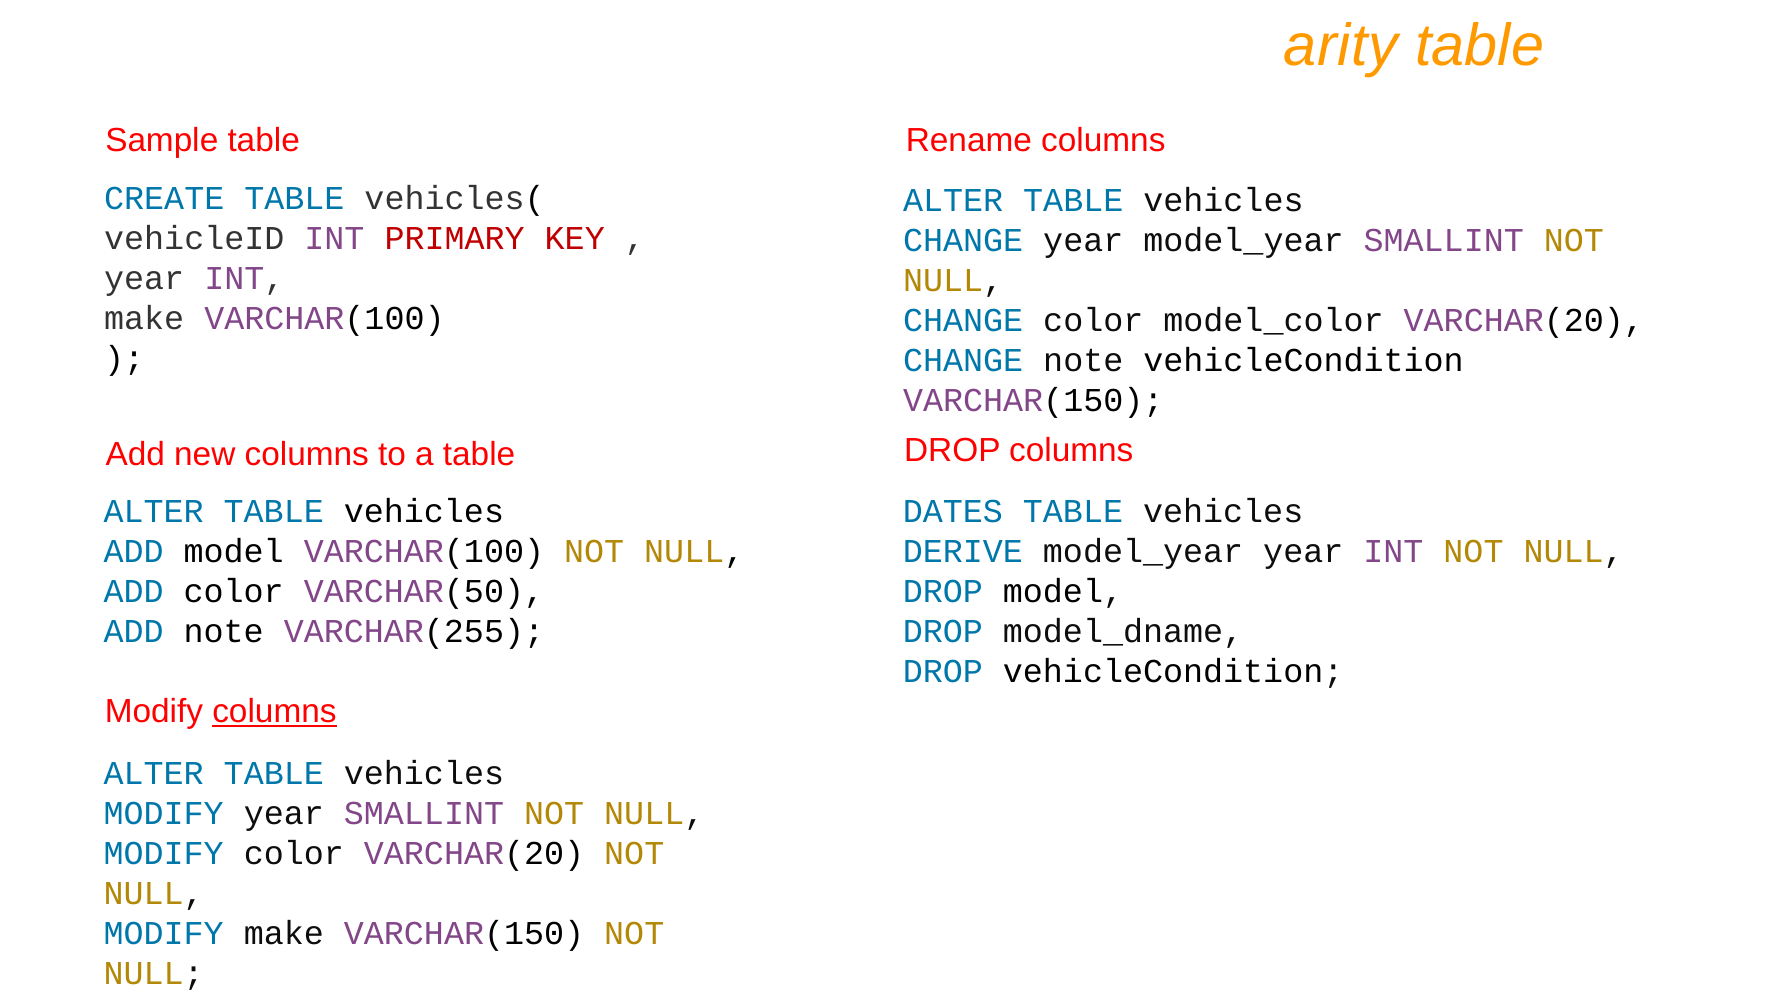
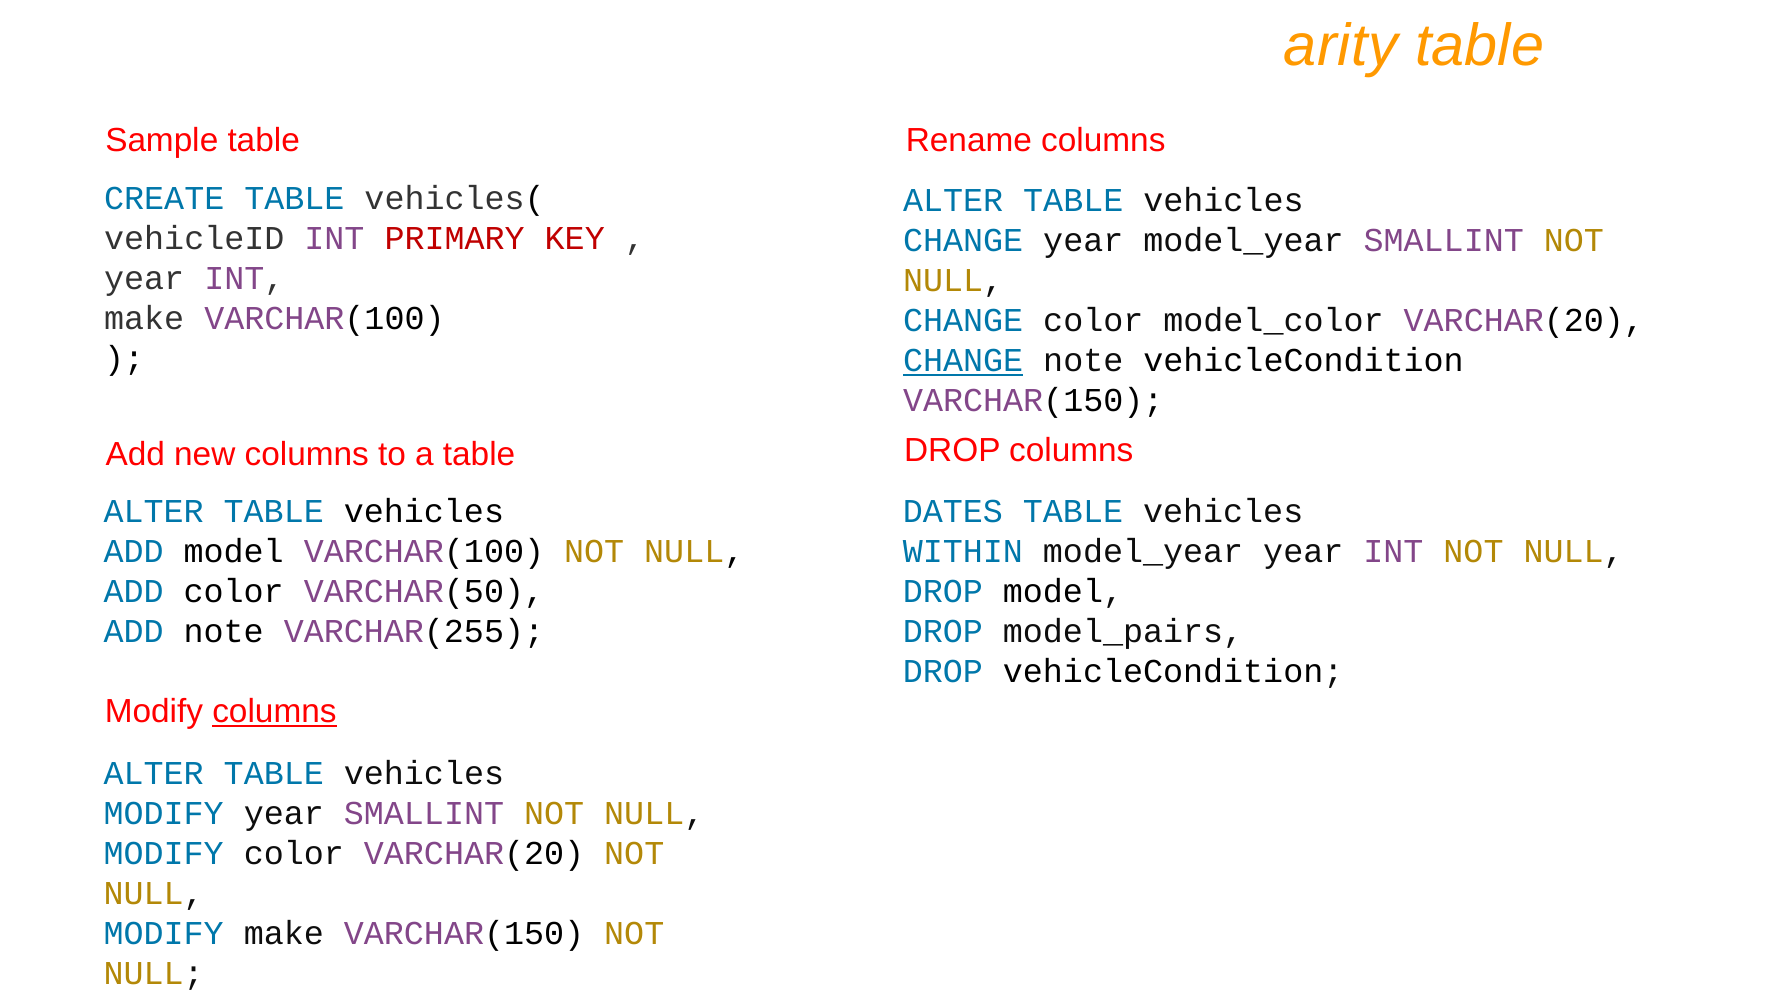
CHANGE at (963, 360) underline: none -> present
DERIVE: DERIVE -> WITHIN
model_dname: model_dname -> model_pairs
